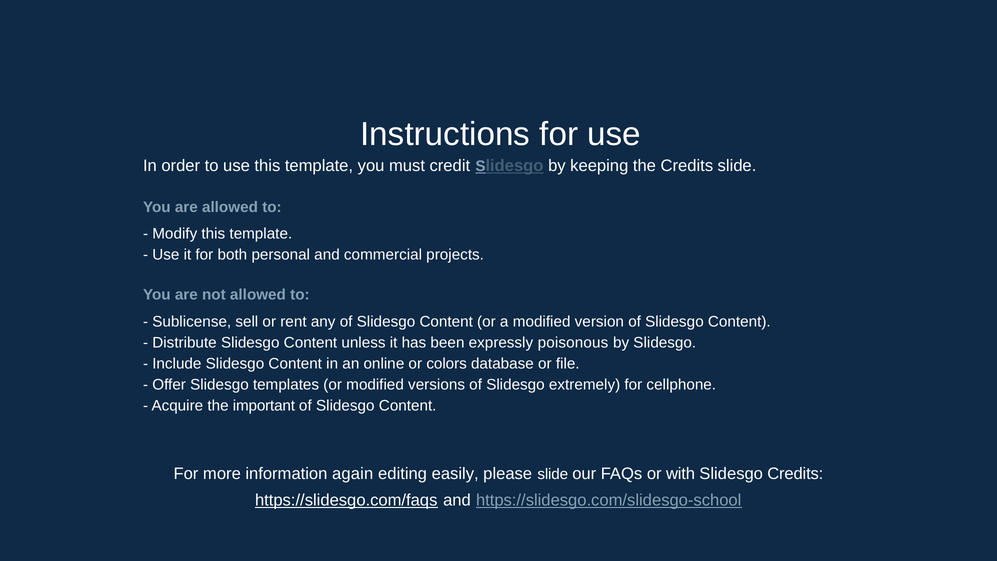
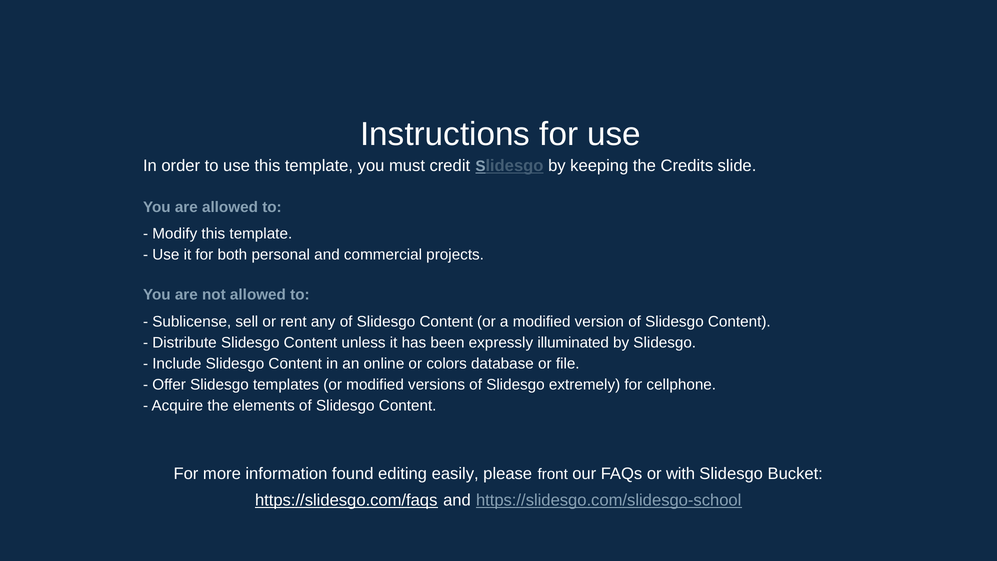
poisonous: poisonous -> illuminated
important: important -> elements
again: again -> found
please slide: slide -> front
Slidesgo Credits: Credits -> Bucket
